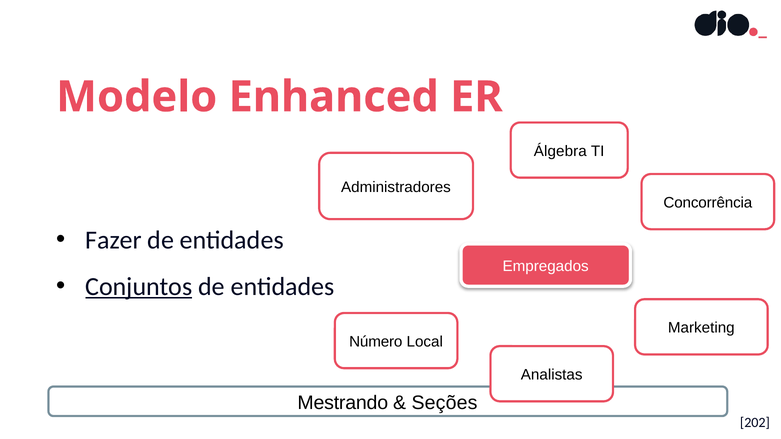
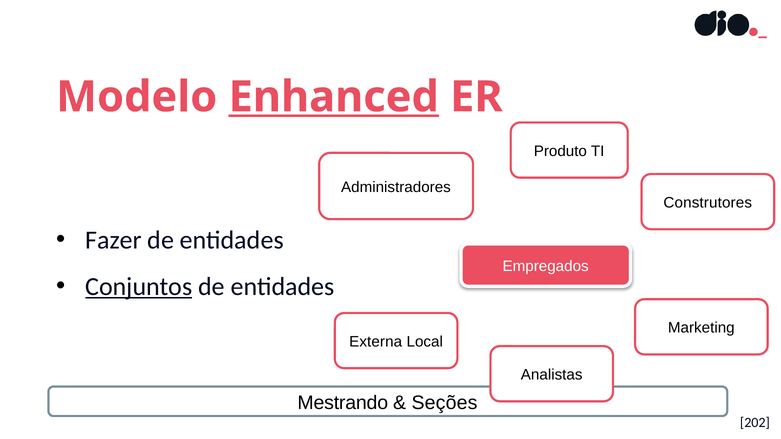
Enhanced underline: none -> present
Álgebra: Álgebra -> Produto
Concorrência: Concorrência -> Construtores
Número: Número -> Externa
